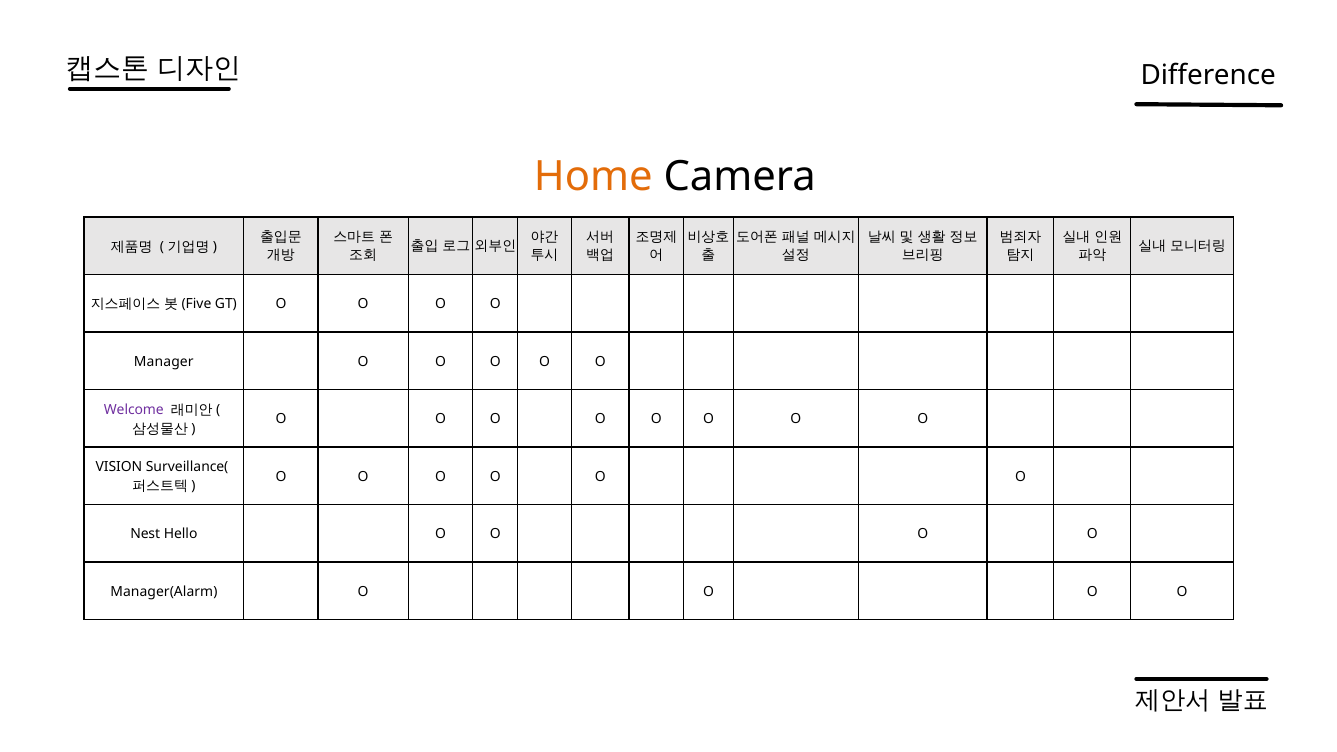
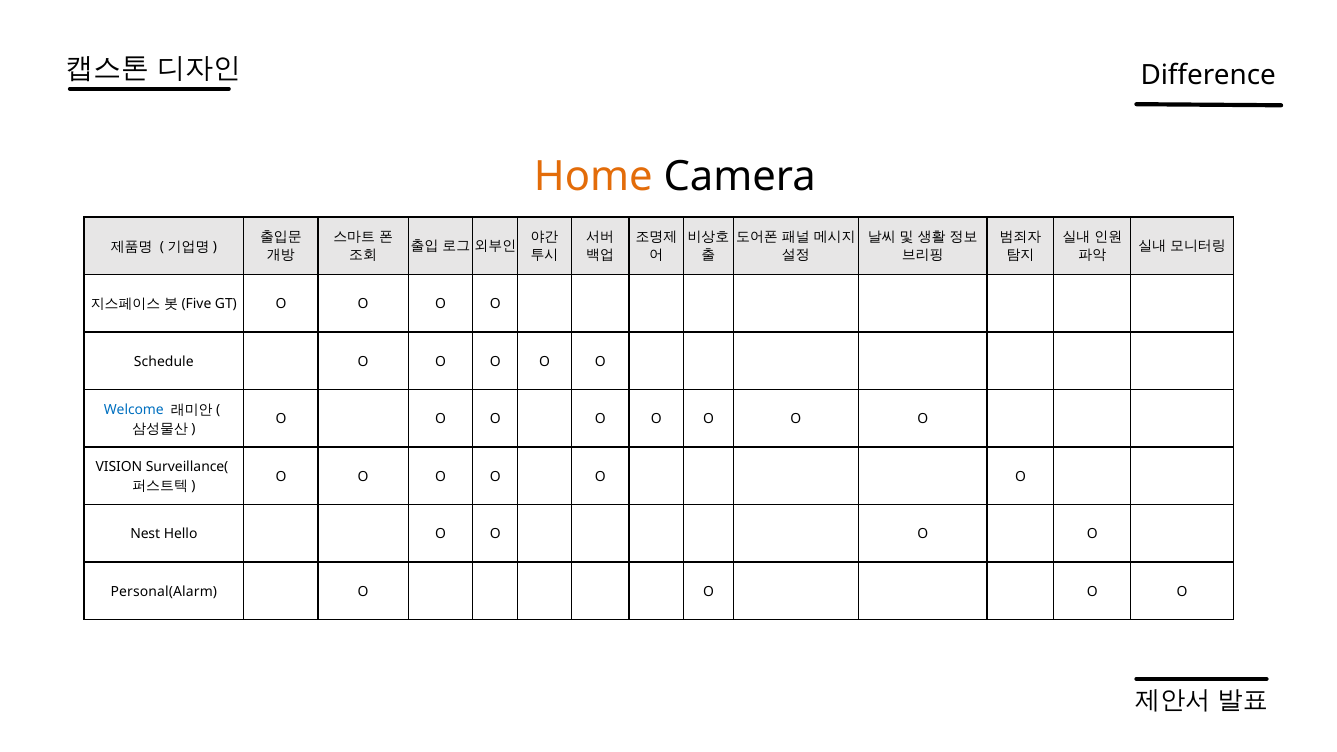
Manager: Manager -> Schedule
Welcome colour: purple -> blue
Manager(Alarm: Manager(Alarm -> Personal(Alarm
